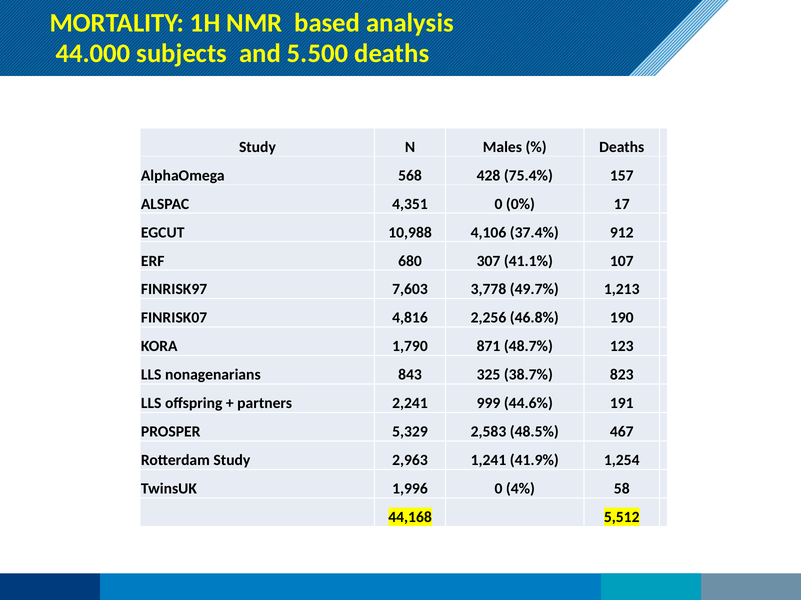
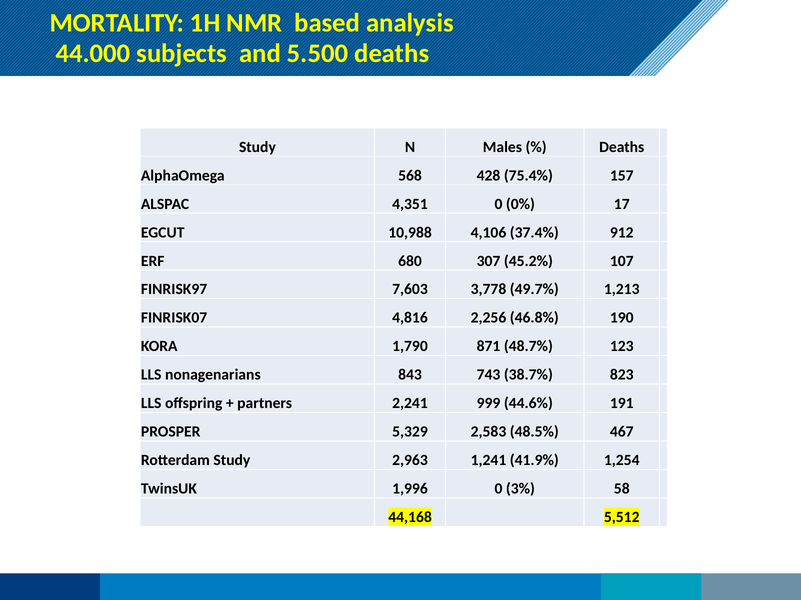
41.1%: 41.1% -> 45.2%
325: 325 -> 743
4%: 4% -> 3%
